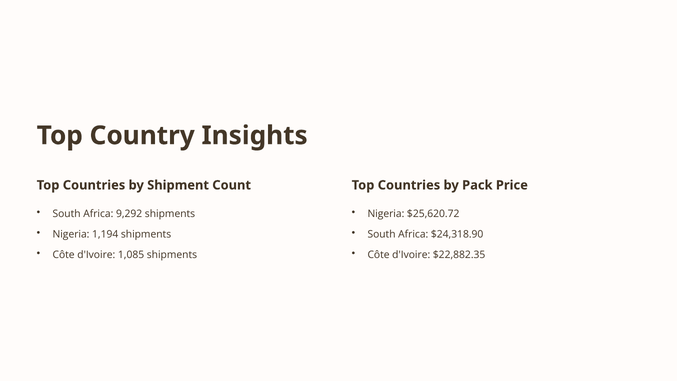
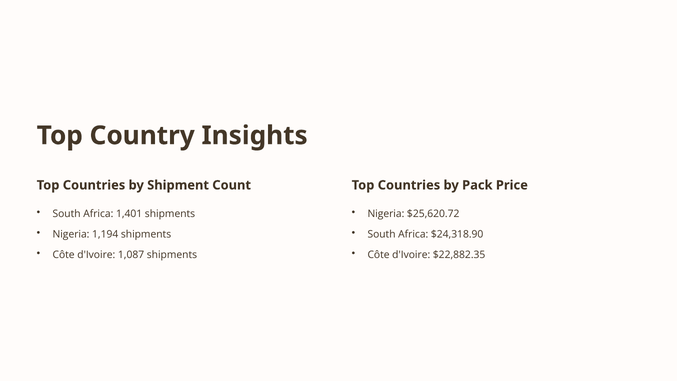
9,292: 9,292 -> 1,401
1,085: 1,085 -> 1,087
